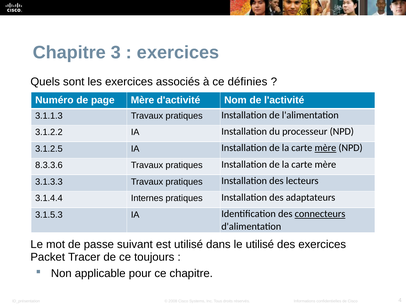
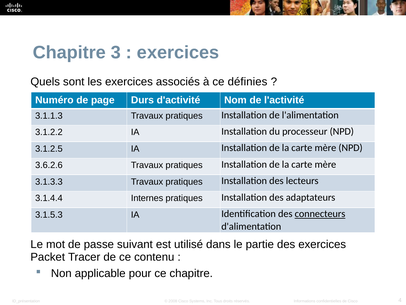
page Mère: Mère -> Durs
mère at (325, 148) underline: present -> none
8.3.3.6: 8.3.3.6 -> 3.6.2.6
le utilisé: utilisé -> partie
toujours: toujours -> contenu
